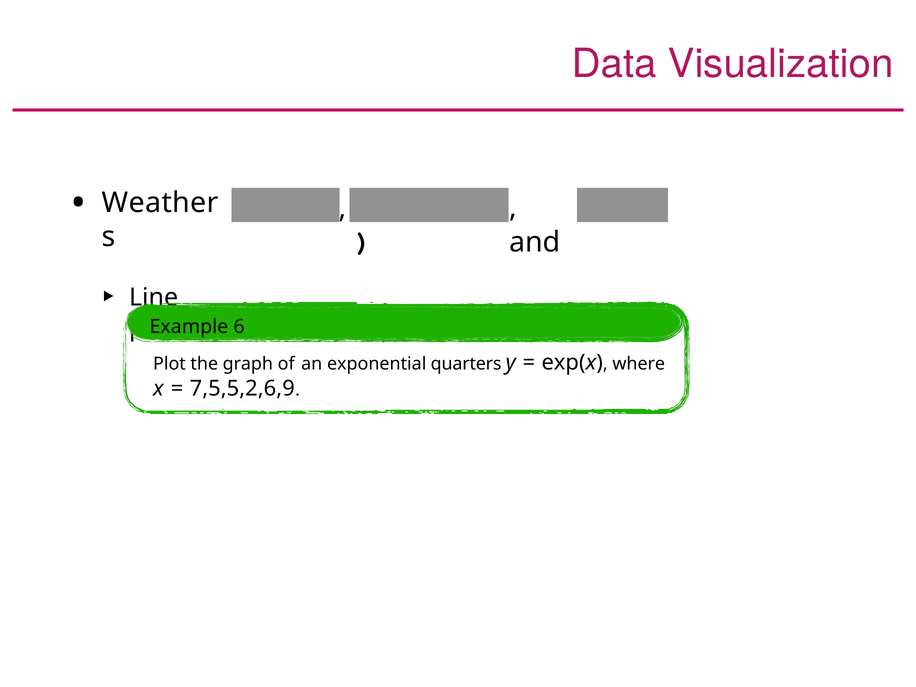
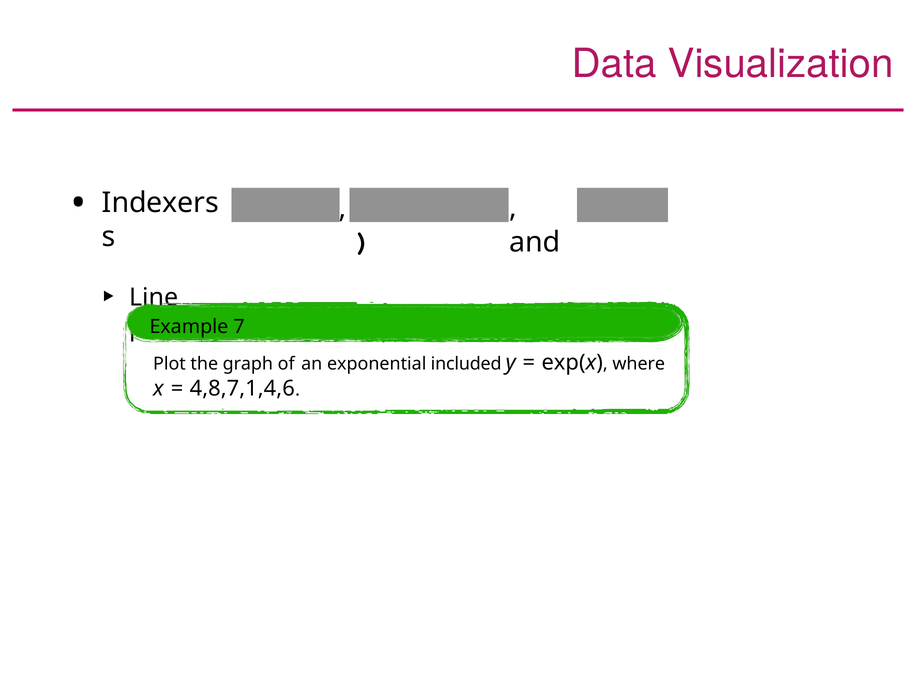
Weather: Weather -> Indexers
6: 6 -> 7
quarters: quarters -> included
7,5,5,2,6,9: 7,5,5,2,6,9 -> 4,8,7,1,4,6
